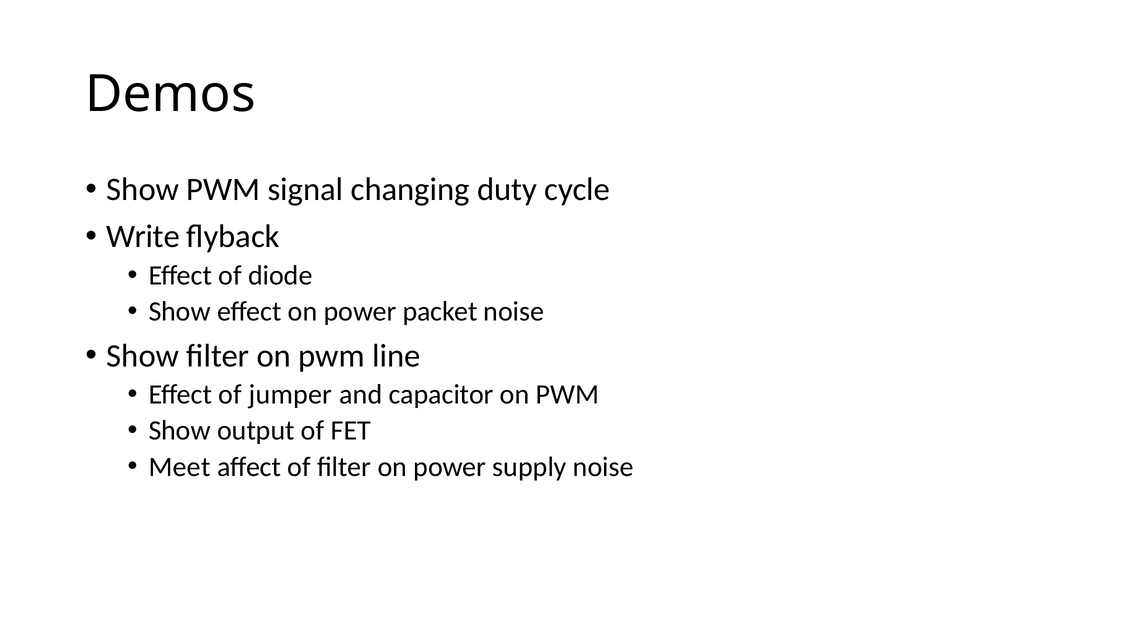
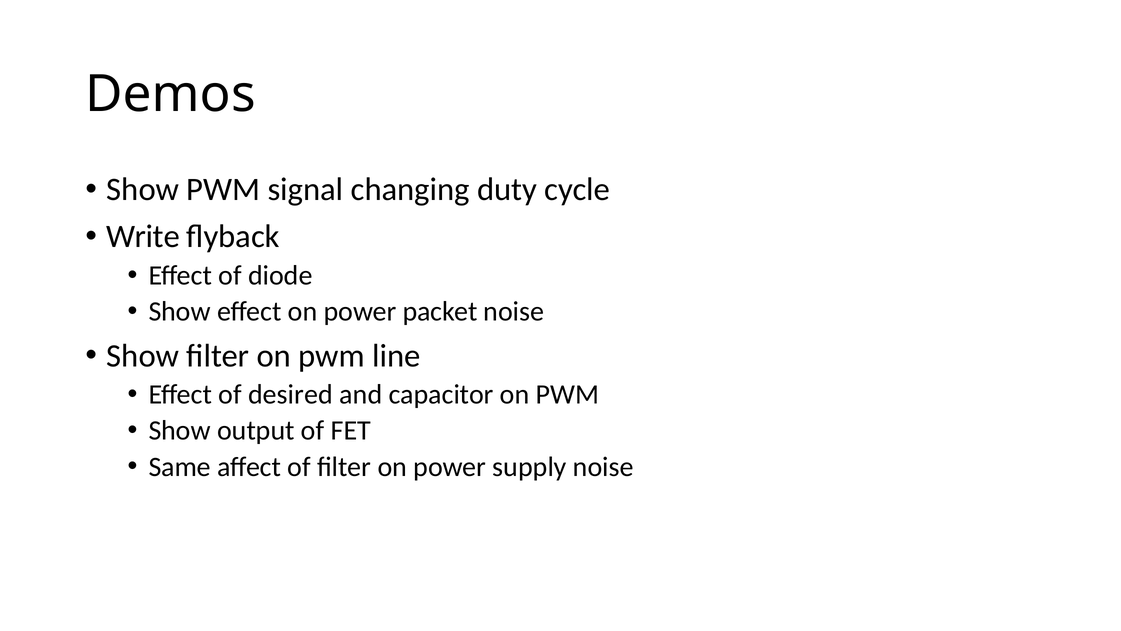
jumper: jumper -> desired
Meet: Meet -> Same
